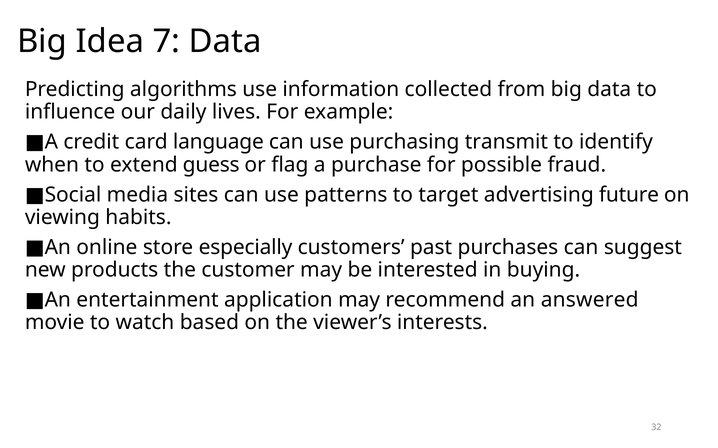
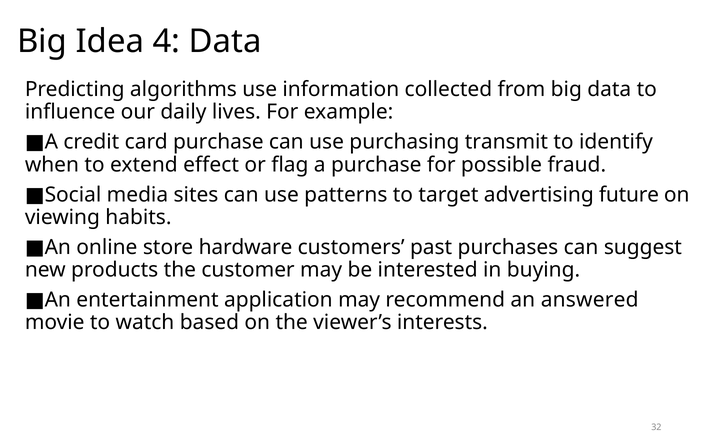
7: 7 -> 4
card language: language -> purchase
guess: guess -> effect
especially: especially -> hardware
